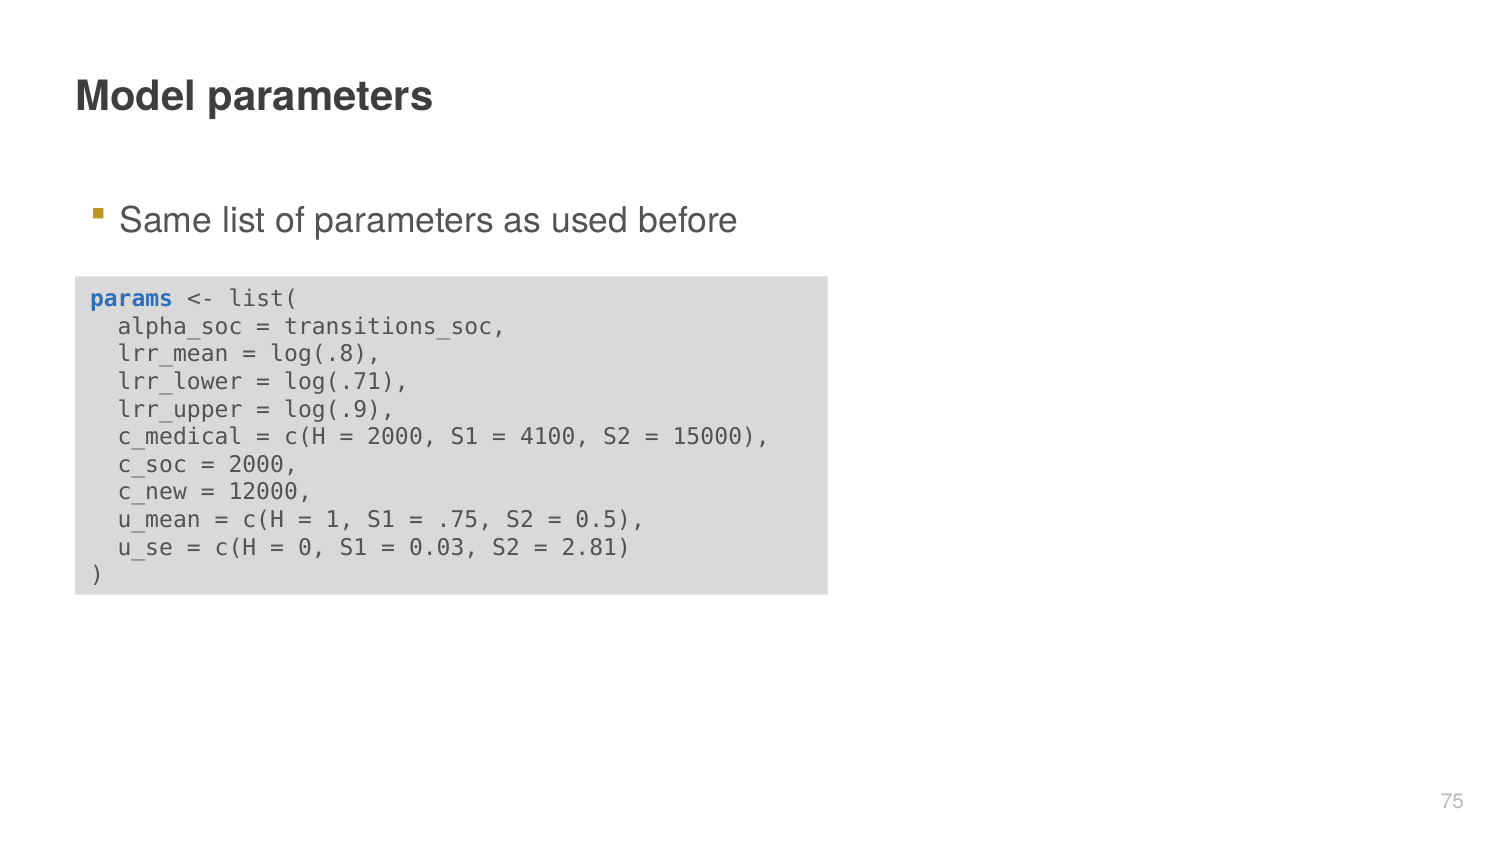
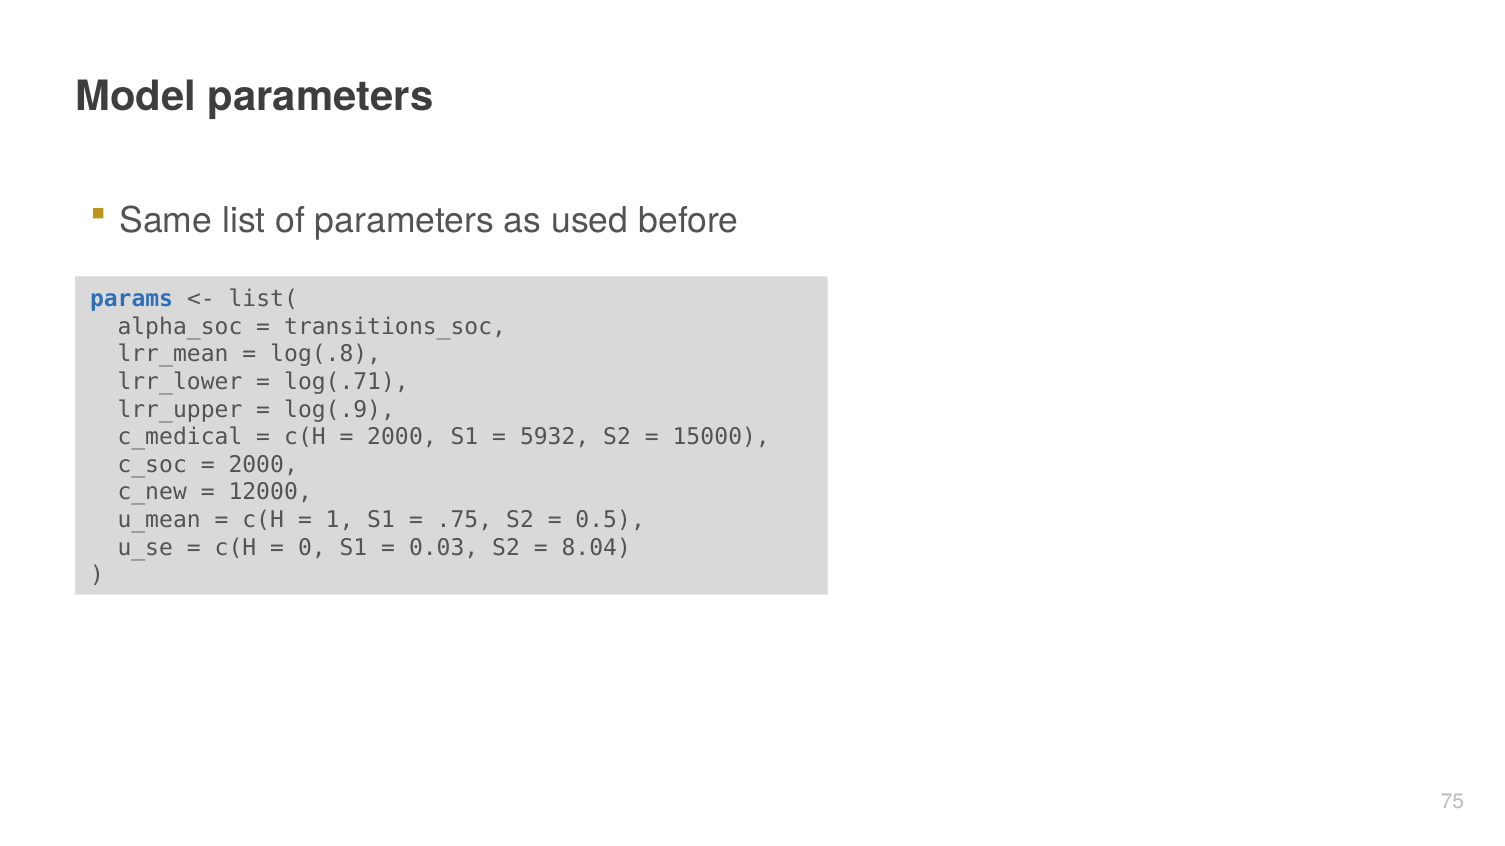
4100: 4100 -> 5932
2.81: 2.81 -> 8.04
